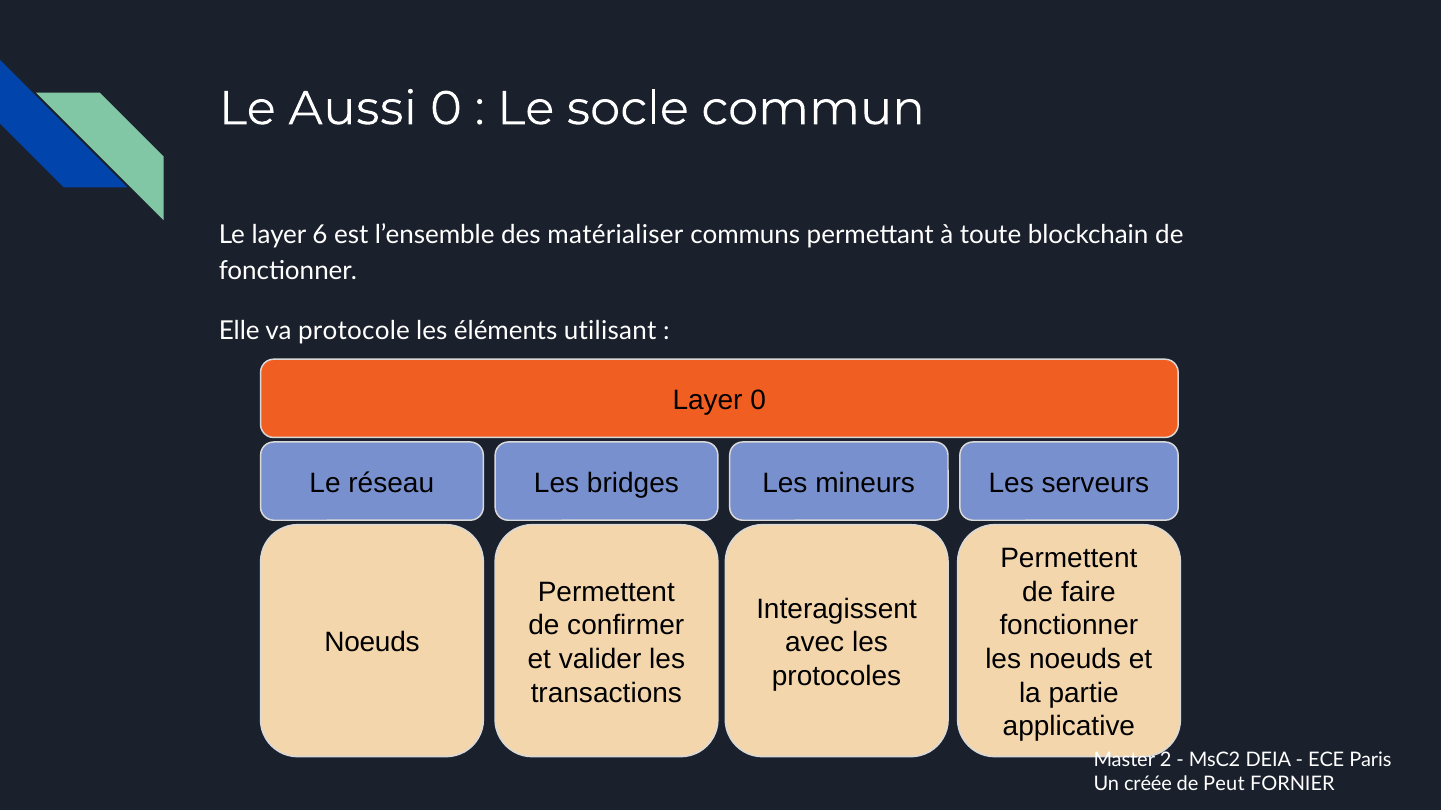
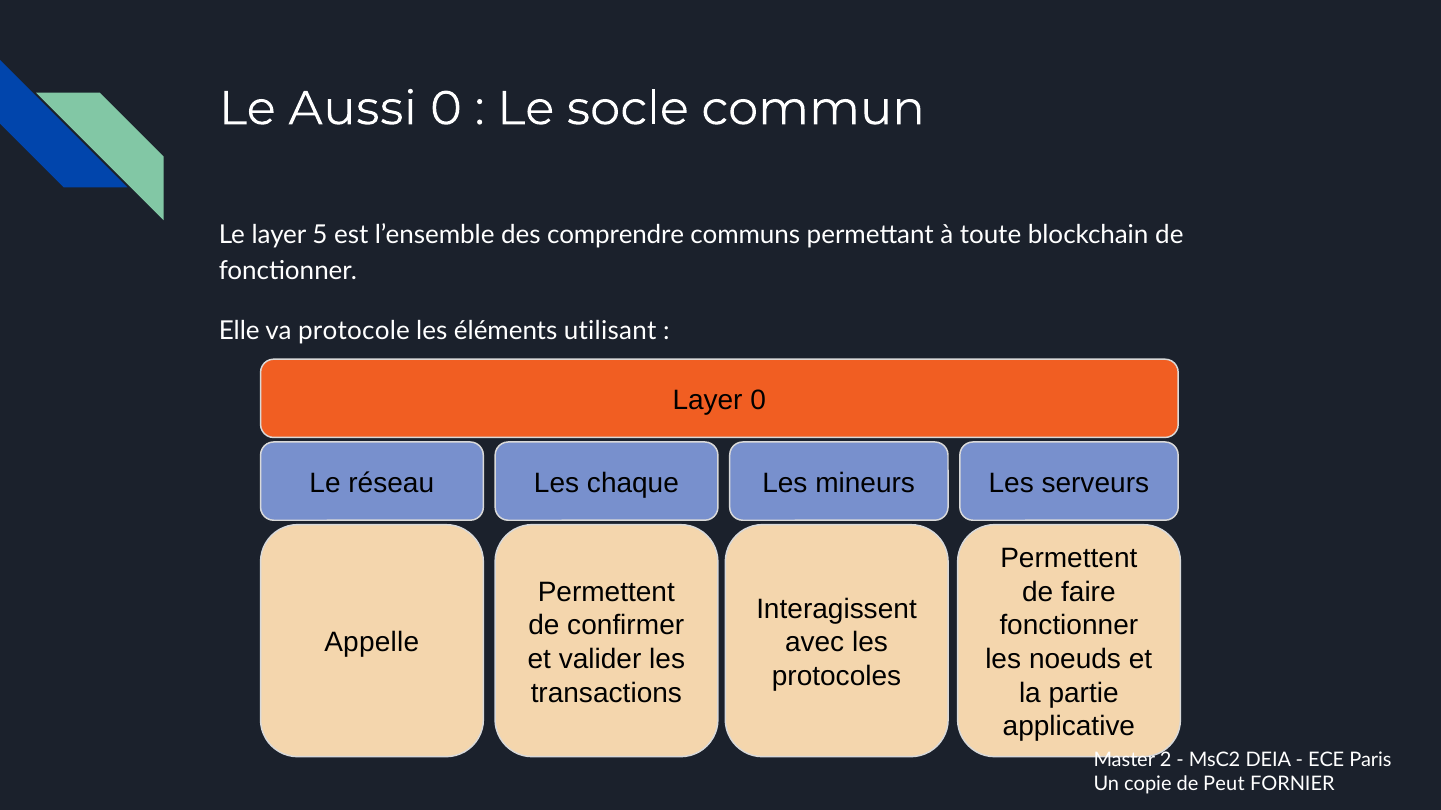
6: 6 -> 5
matérialiser: matérialiser -> comprendre
bridges: bridges -> chaque
Noeuds at (372, 643): Noeuds -> Appelle
créée: créée -> copie
